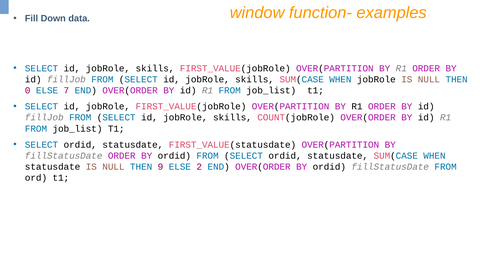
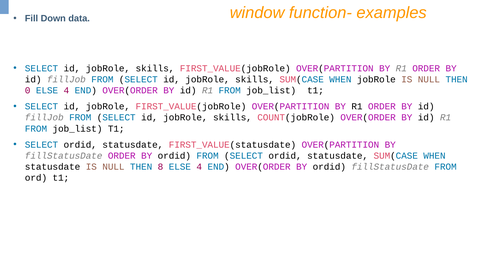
0 ELSE 7: 7 -> 4
9: 9 -> 8
2 at (199, 167): 2 -> 4
